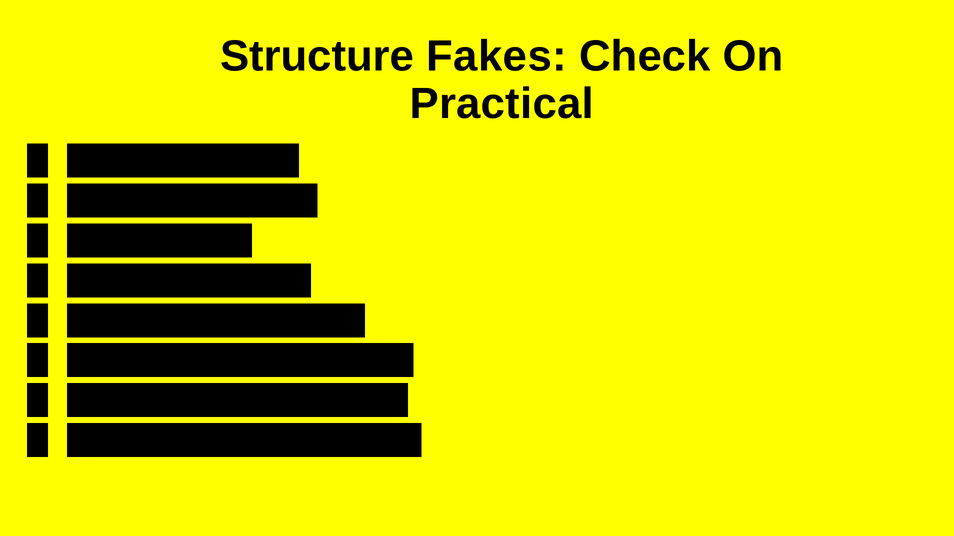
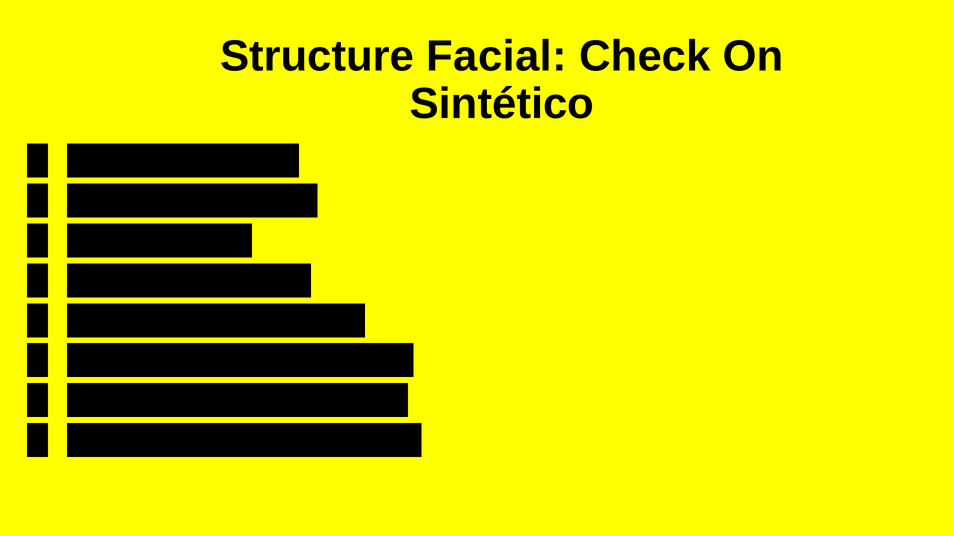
Fakes: Fakes -> Facial
Practical: Practical -> Sintético
